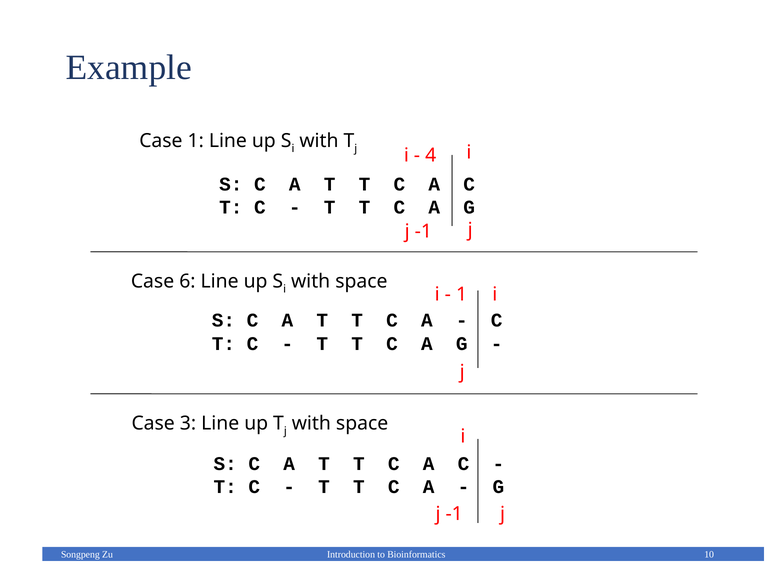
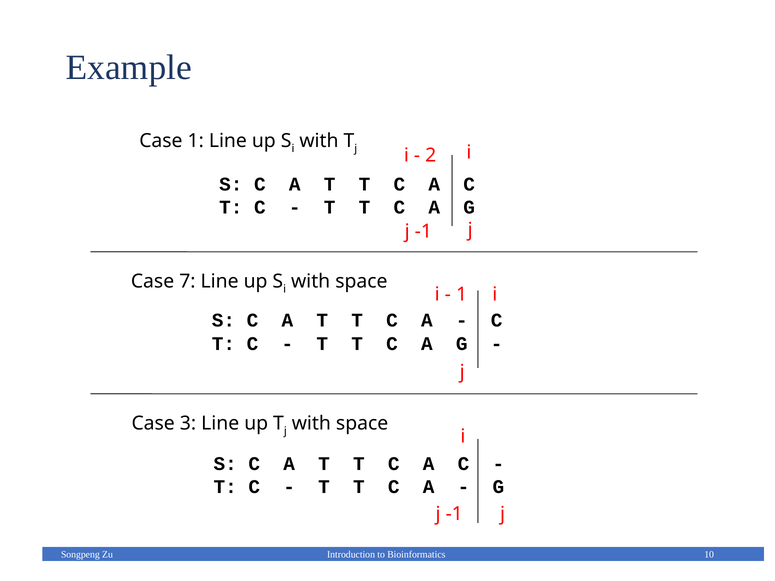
4: 4 -> 2
6: 6 -> 7
